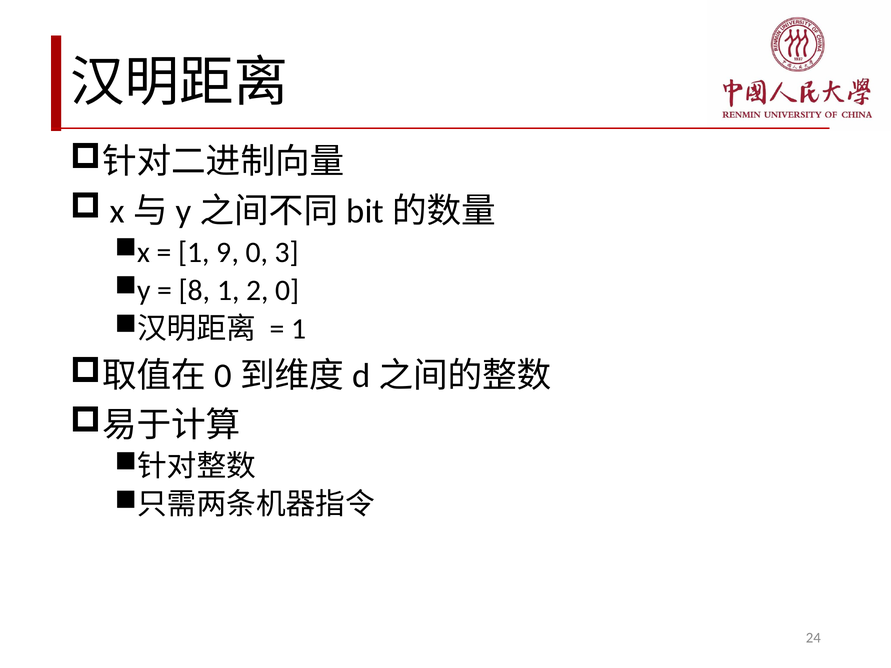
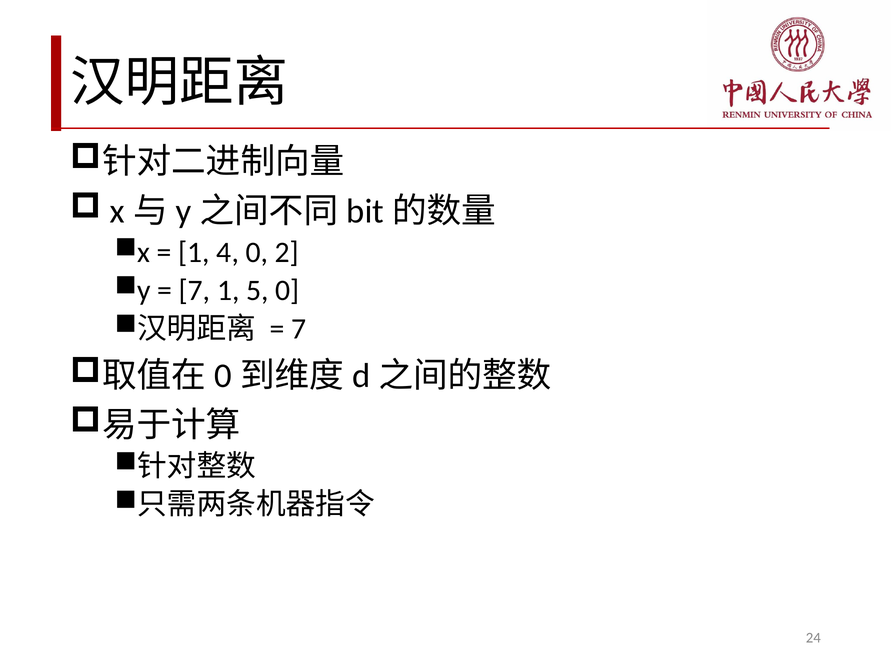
9: 9 -> 4
3: 3 -> 2
8 at (195, 291): 8 -> 7
2: 2 -> 5
1 at (299, 329): 1 -> 7
